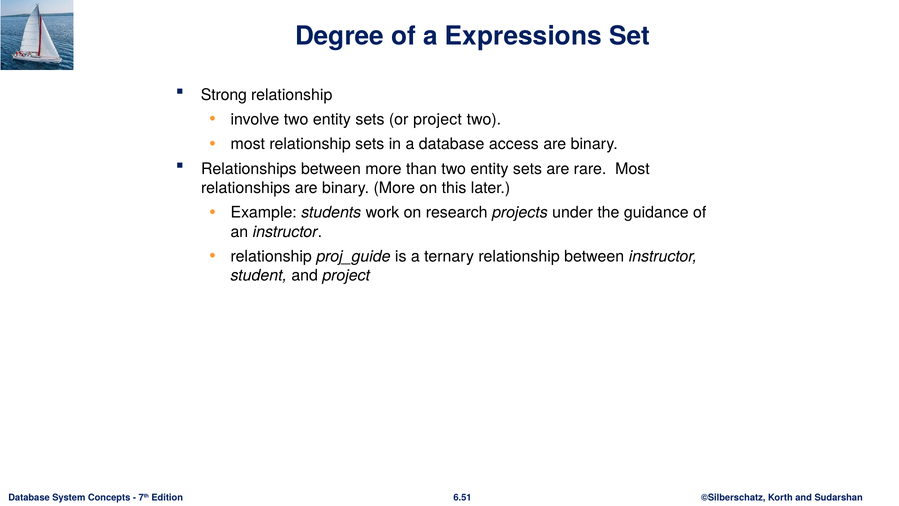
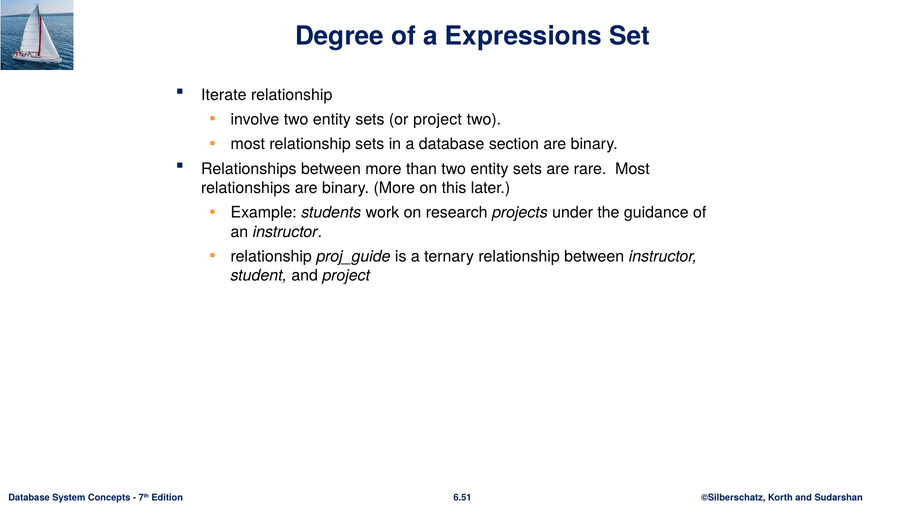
Strong: Strong -> Iterate
access: access -> section
